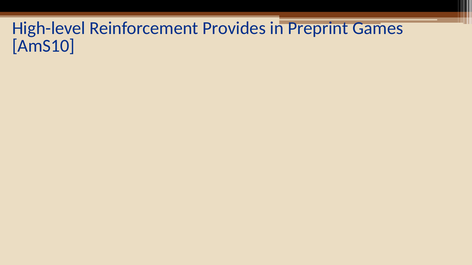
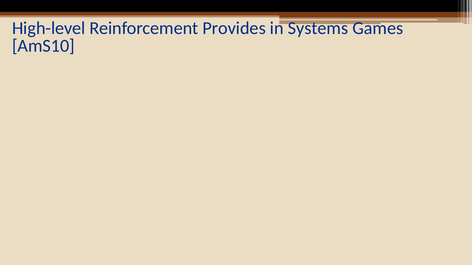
Preprint: Preprint -> Systems
